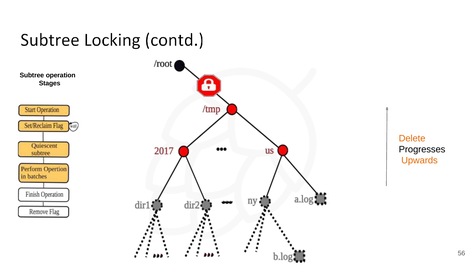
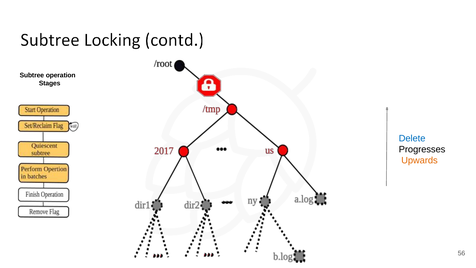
Delete colour: orange -> blue
